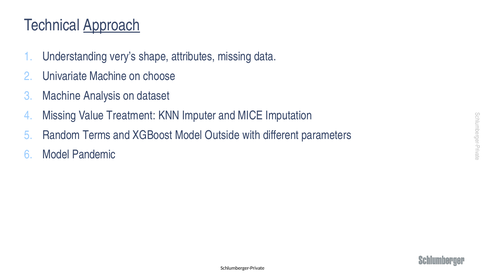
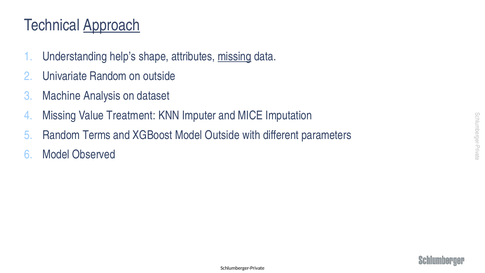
very’s: very’s -> help’s
missing at (235, 57) underline: none -> present
Univariate Machine: Machine -> Random
on choose: choose -> outside
Pandemic: Pandemic -> Observed
